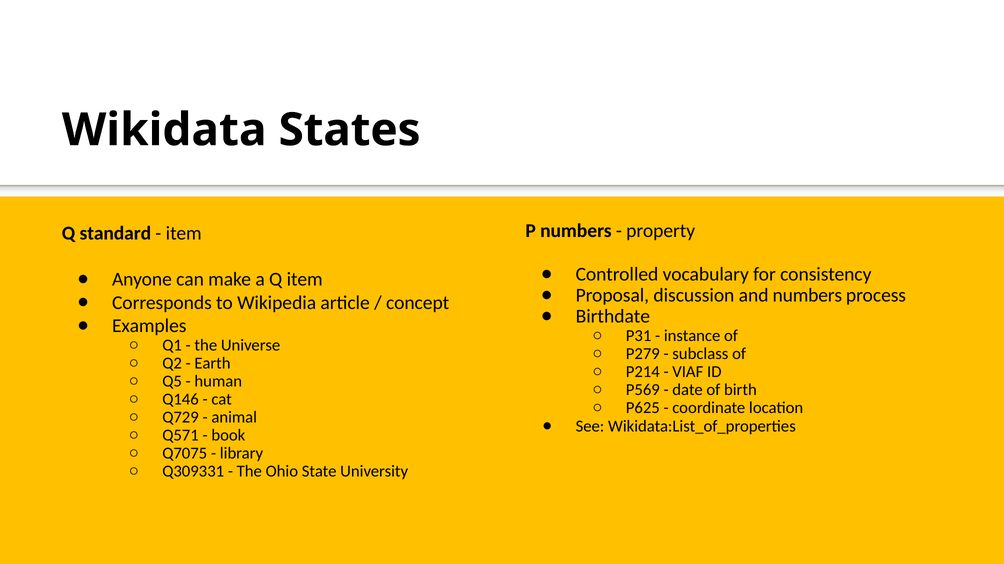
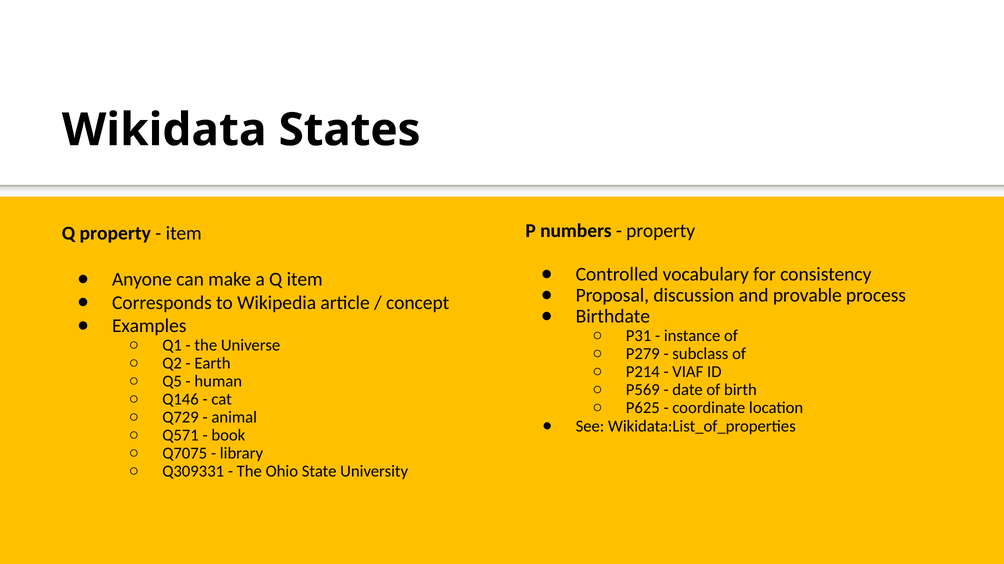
Q standard: standard -> property
and numbers: numbers -> provable
